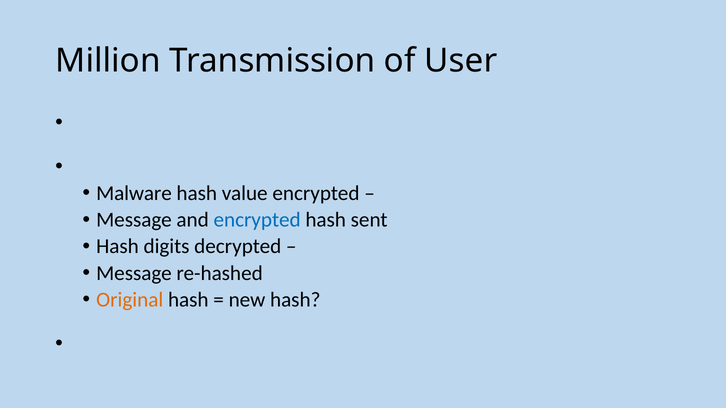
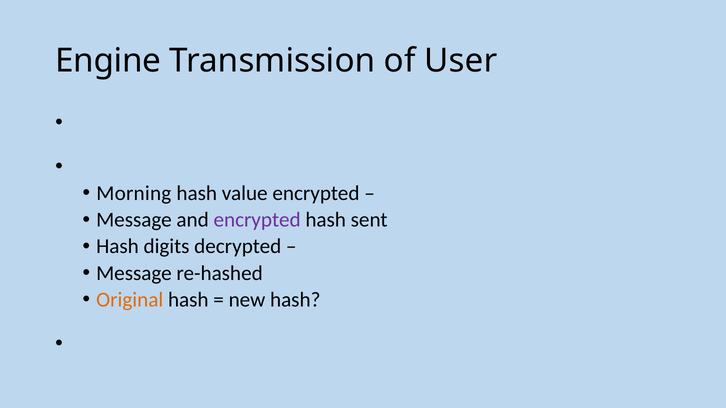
Million: Million -> Engine
Malware: Malware -> Morning
encrypted at (257, 220) colour: blue -> purple
